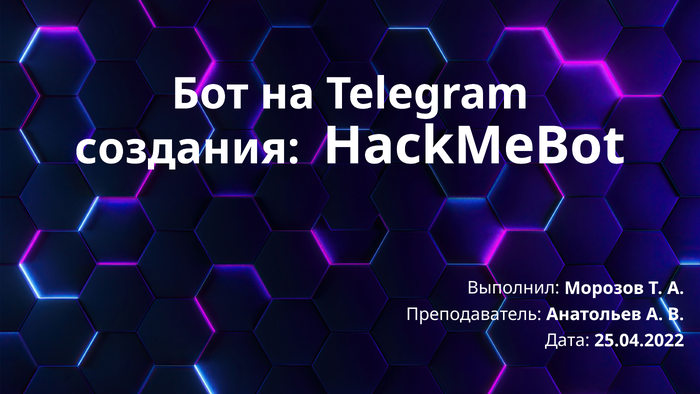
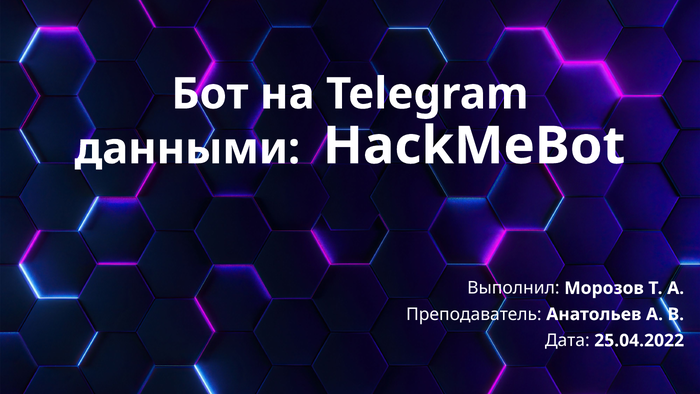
создания: создания -> данными
